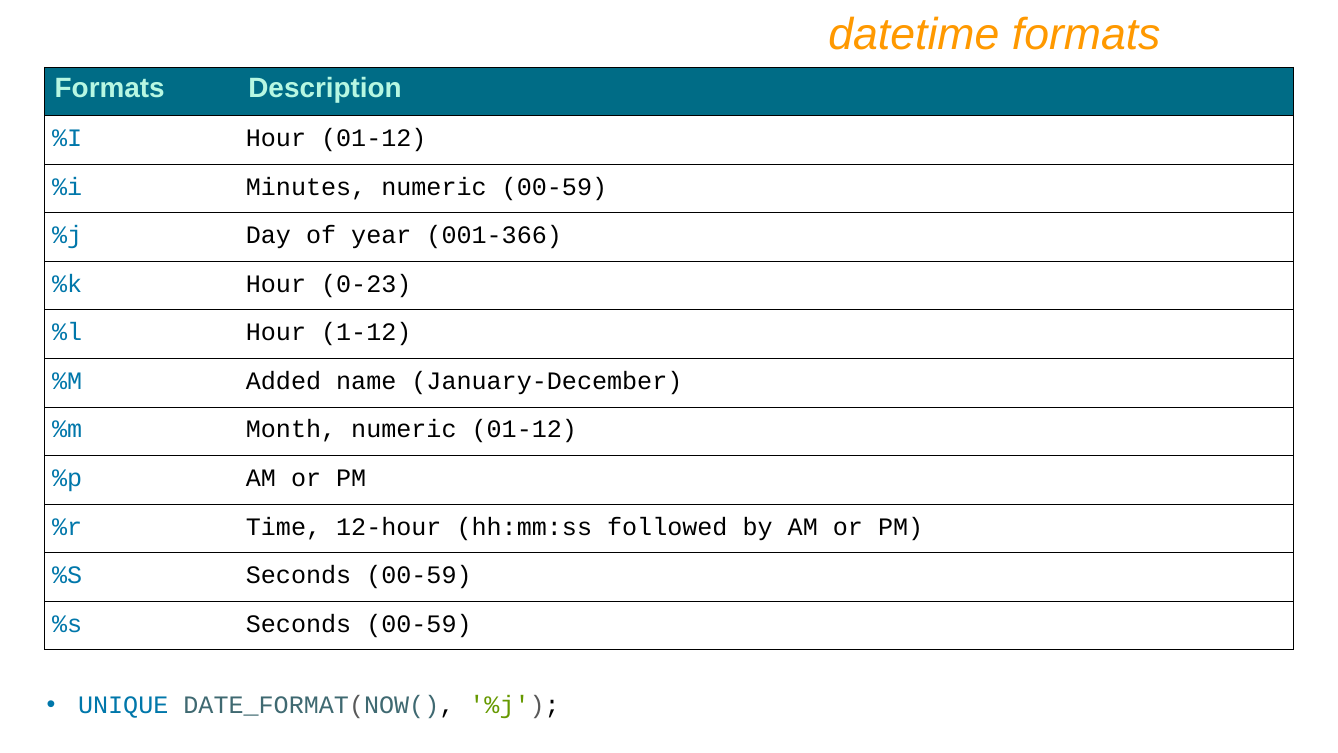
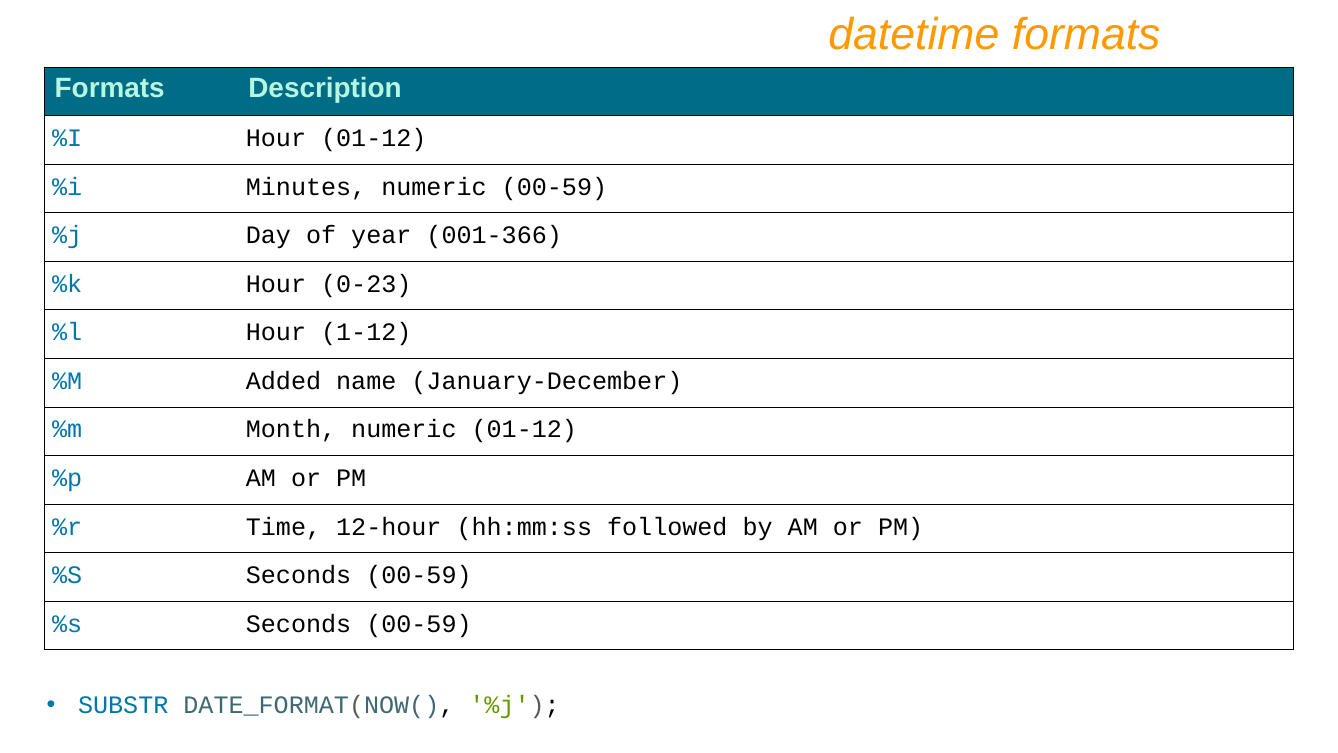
UNIQUE: UNIQUE -> SUBSTR
